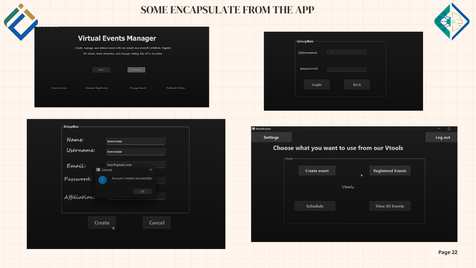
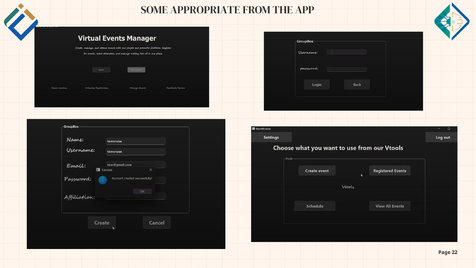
ENCAPSULATE: ENCAPSULATE -> APPROPRIATE
